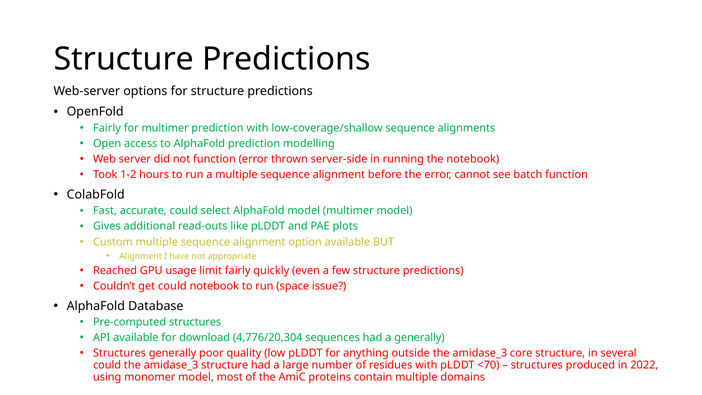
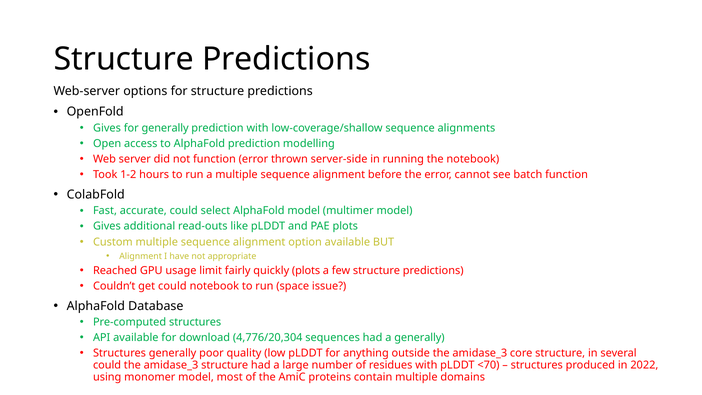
Fairly at (107, 128): Fairly -> Gives
for multimer: multimer -> generally
quickly even: even -> plots
